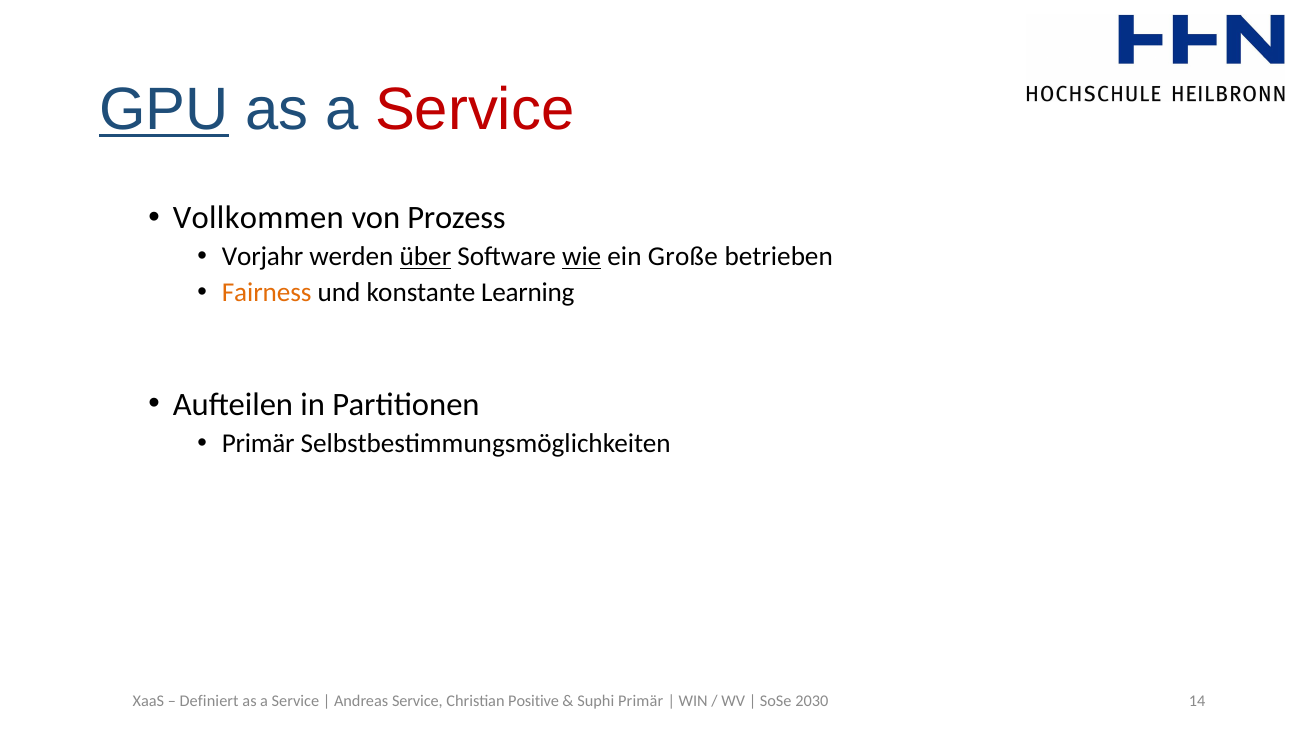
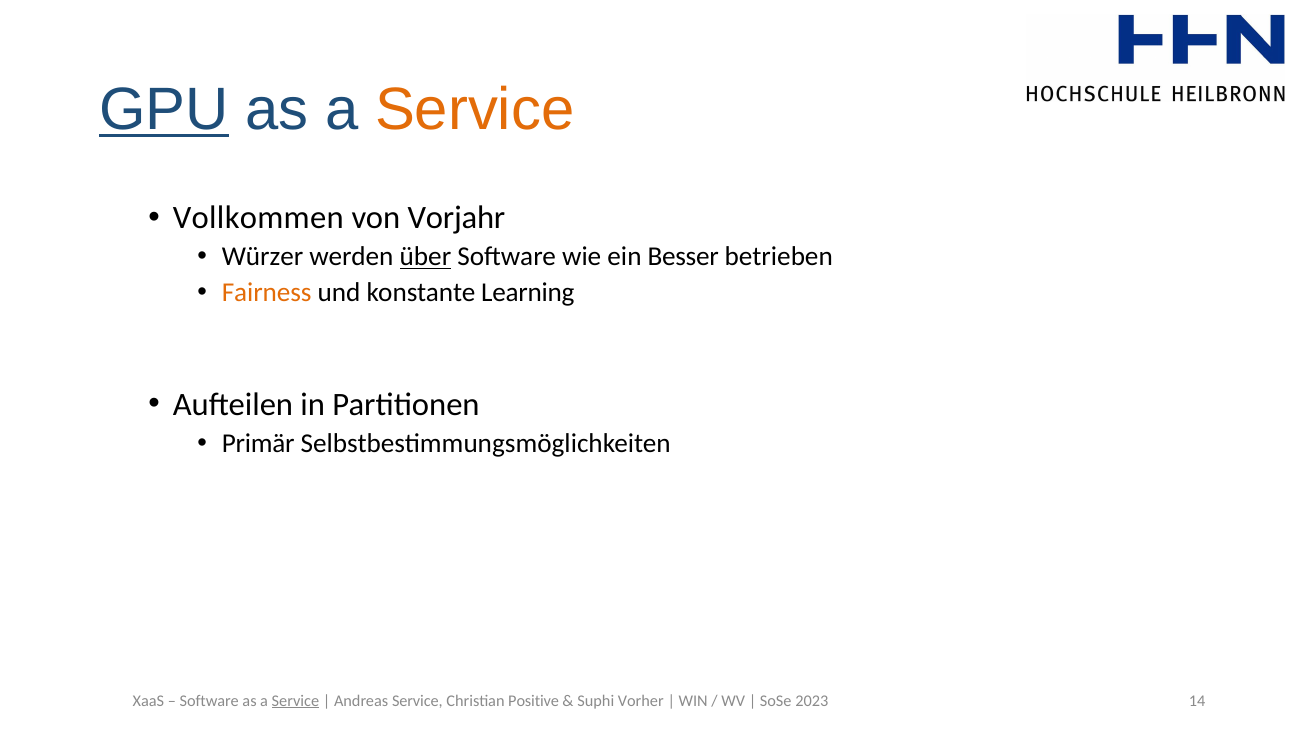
Service at (475, 110) colour: red -> orange
Prozess: Prozess -> Vorjahr
Vorjahr: Vorjahr -> Würzer
wie underline: present -> none
Große: Große -> Besser
Definiert at (209, 701): Definiert -> Software
Service at (295, 701) underline: none -> present
Suphi Primär: Primär -> Vorher
2030: 2030 -> 2023
